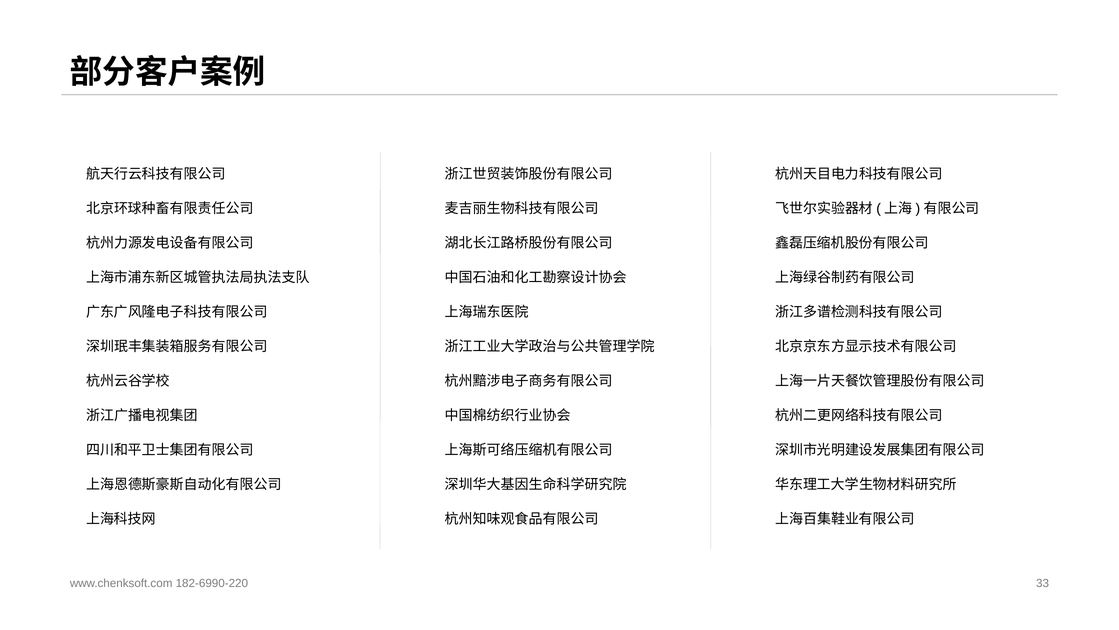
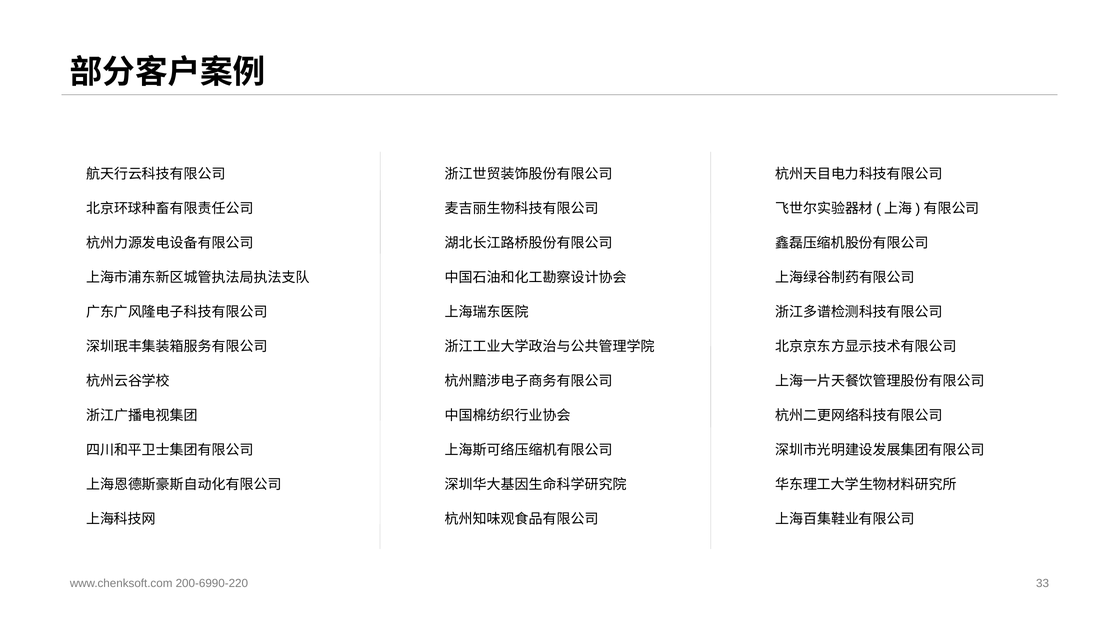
182-6990-220: 182-6990-220 -> 200-6990-220
